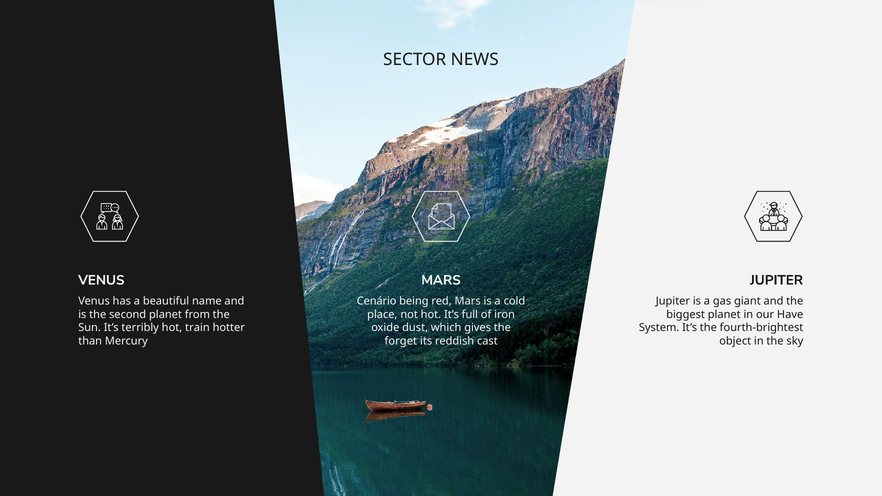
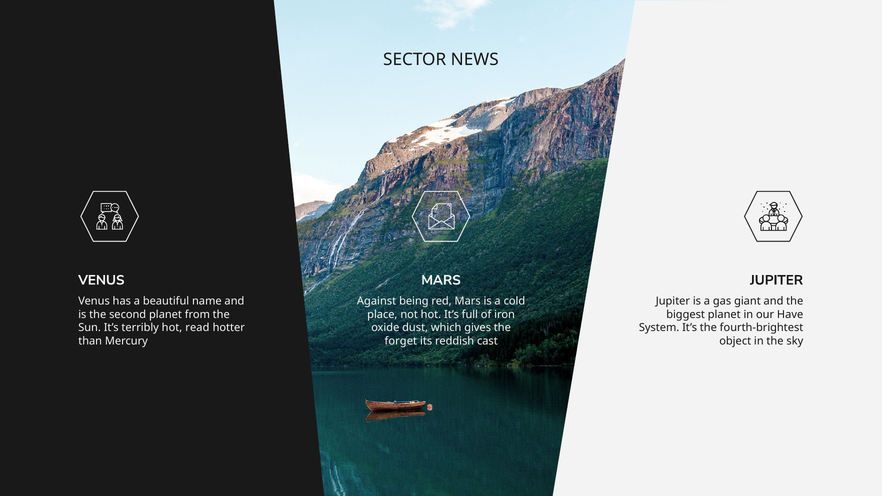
Cenário: Cenário -> Against
train: train -> read
